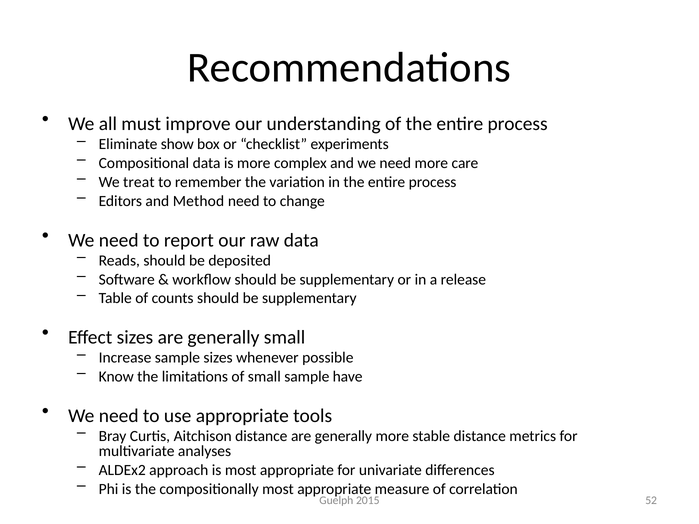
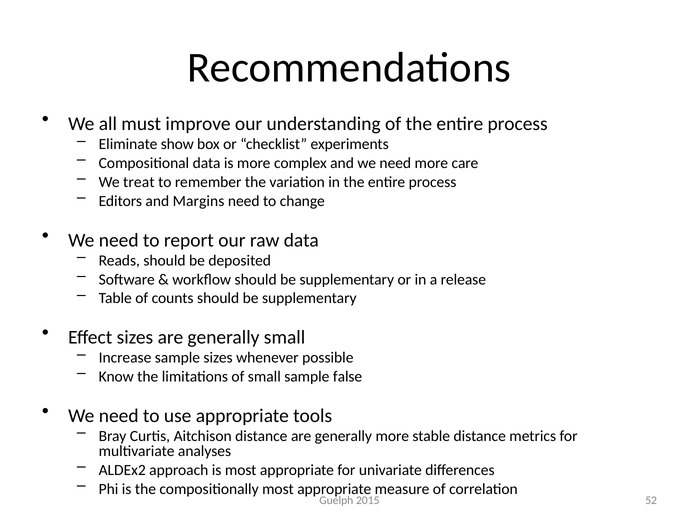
Method: Method -> Margins
have: have -> false
